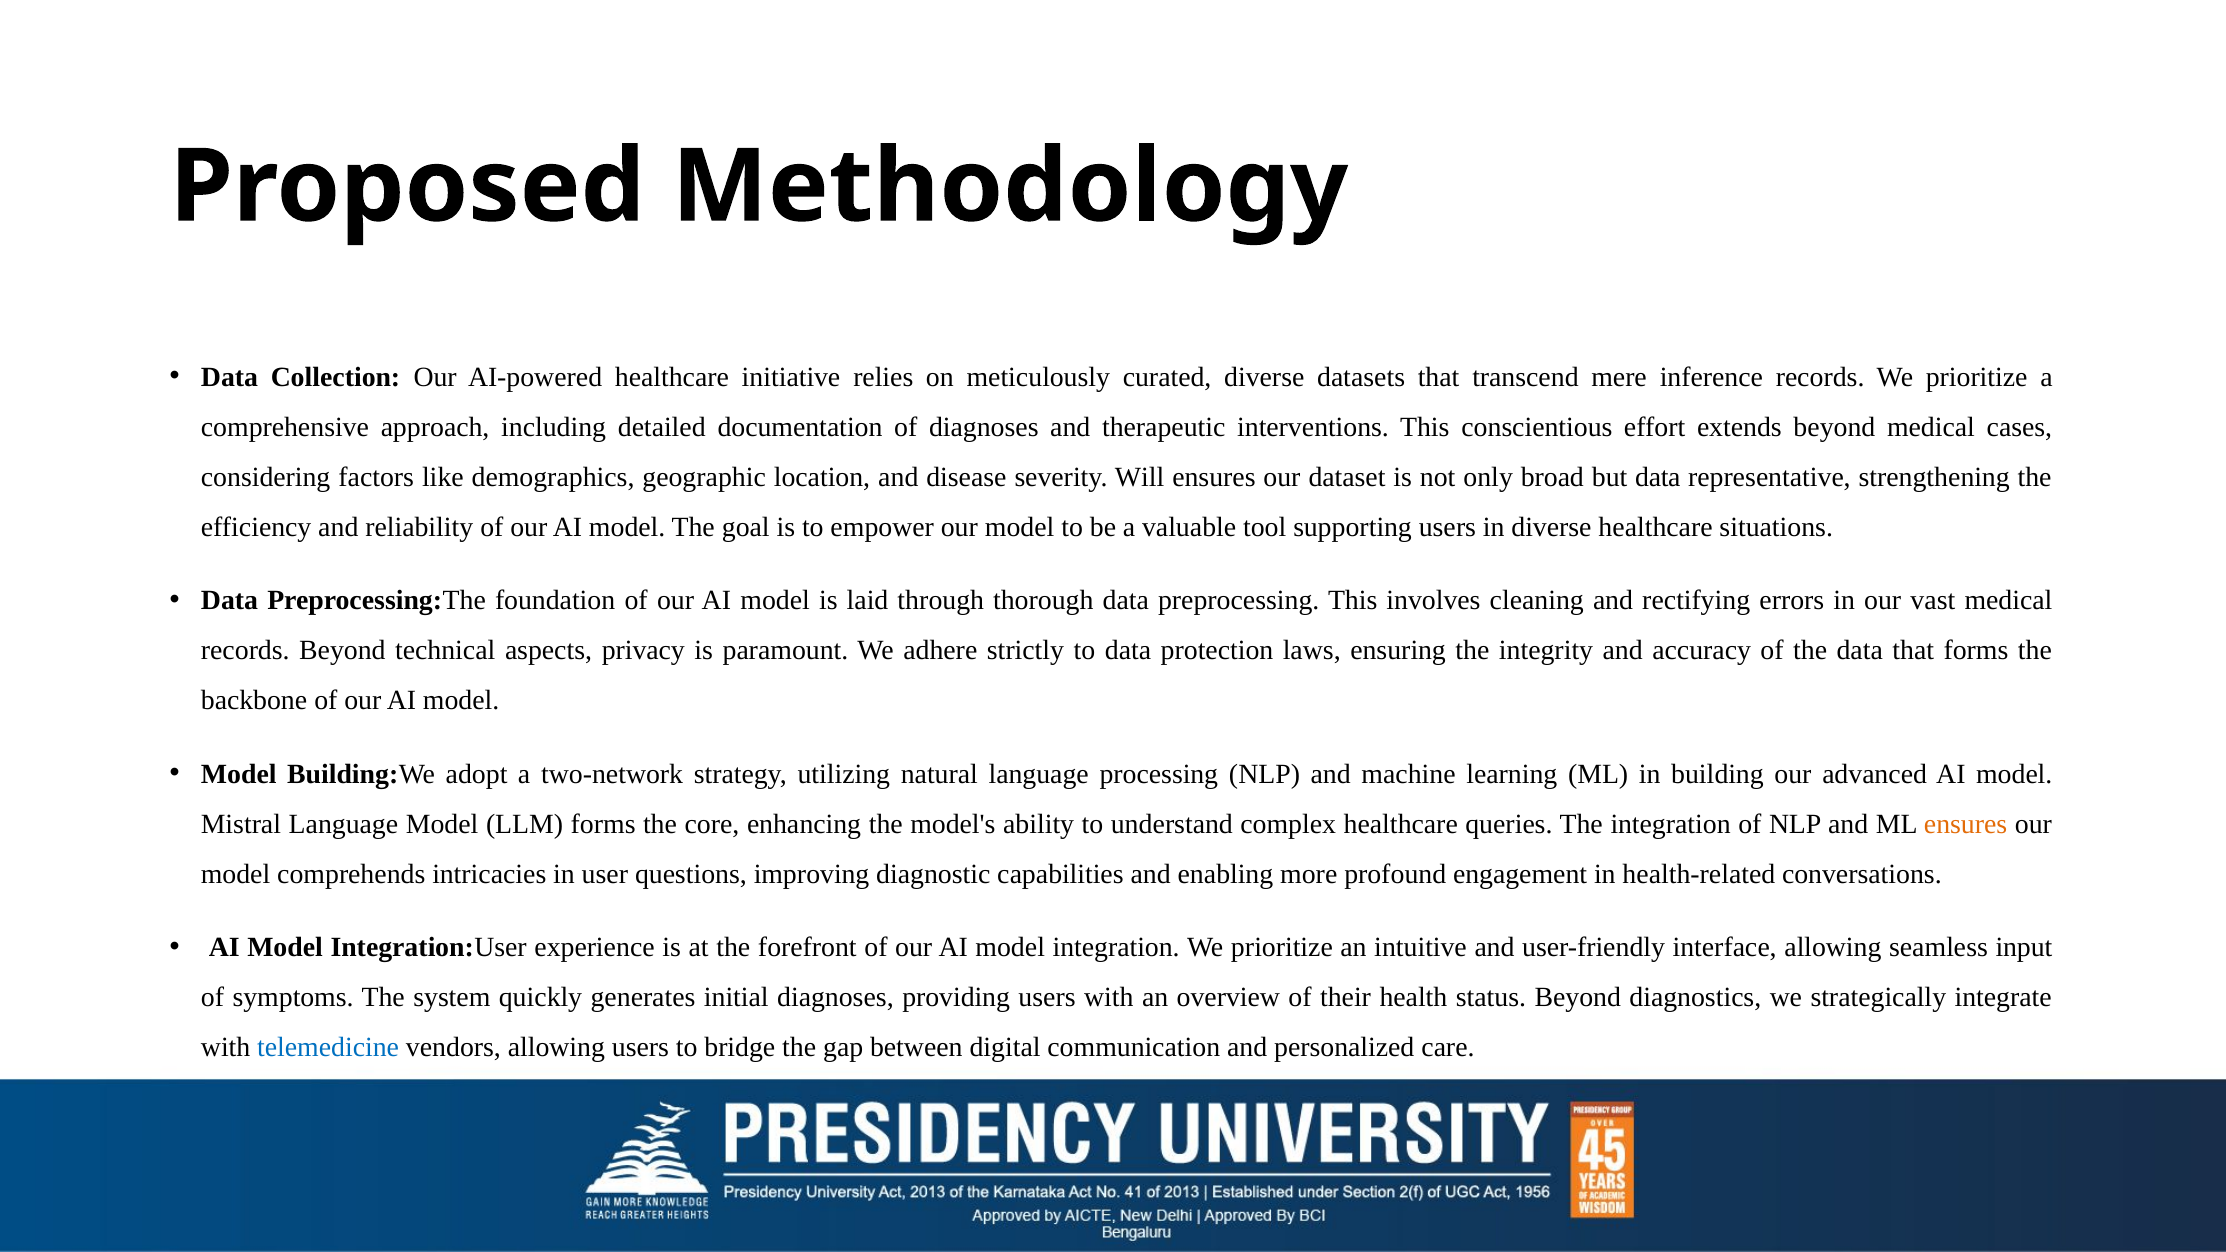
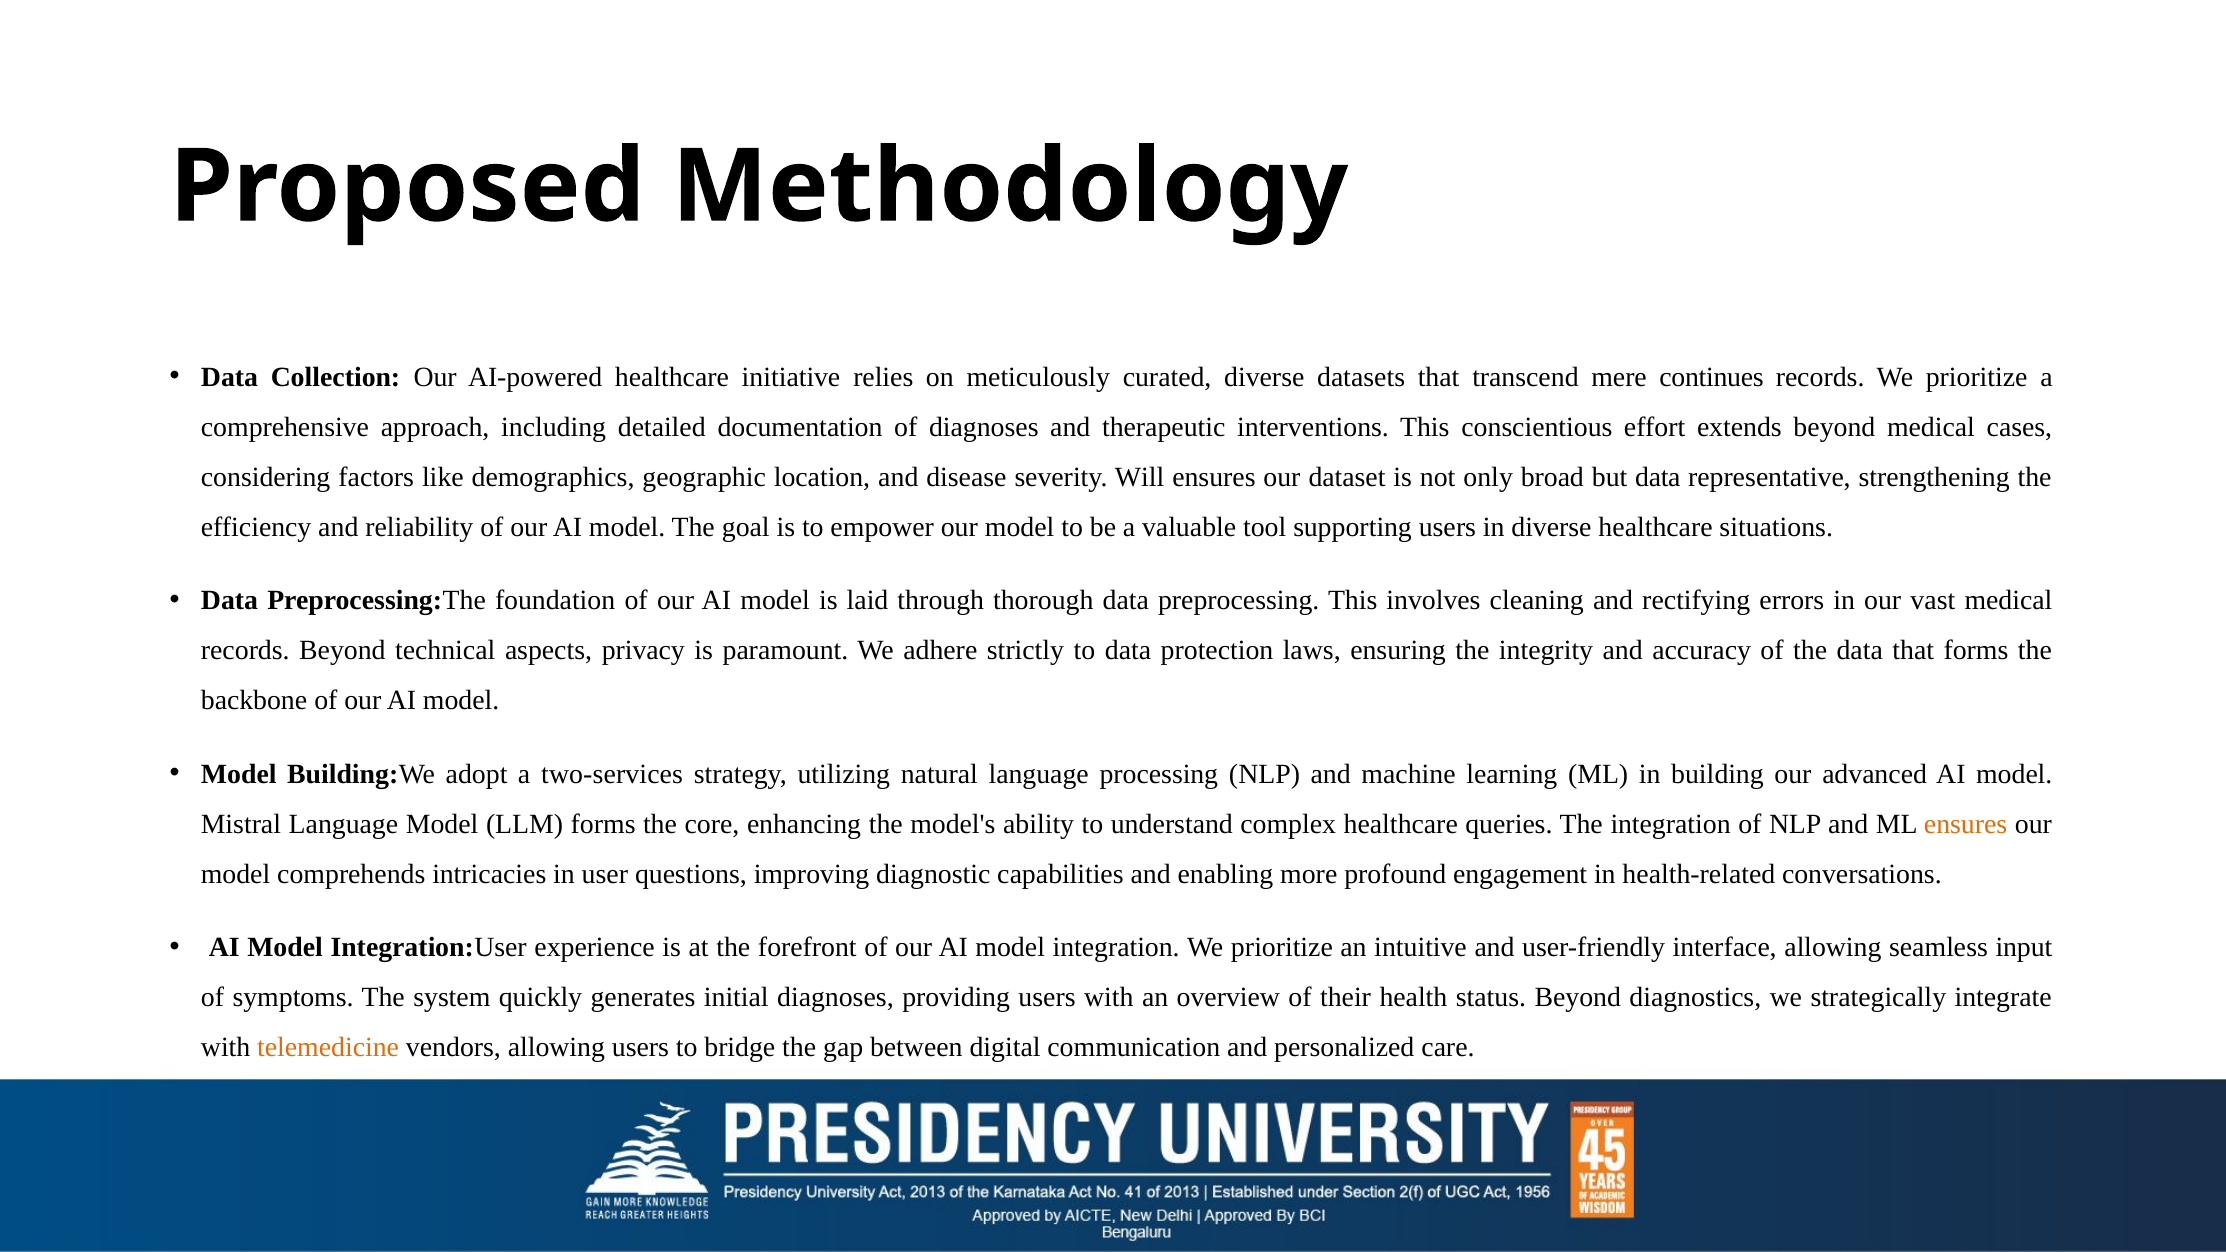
inference: inference -> continues
two-network: two-network -> two-services
telemedicine colour: blue -> orange
